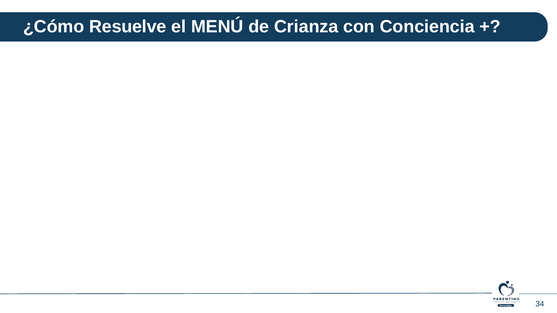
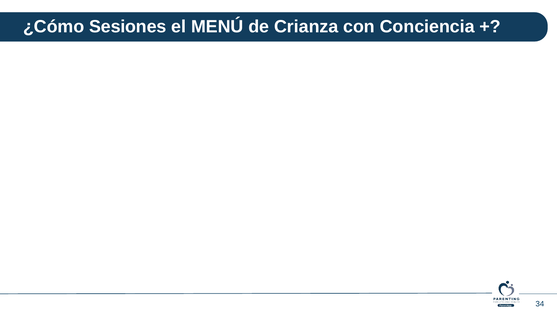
Resuelve: Resuelve -> Sesiones
